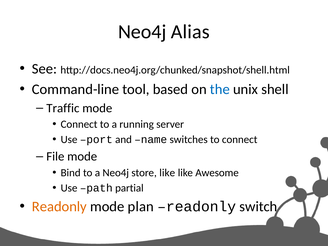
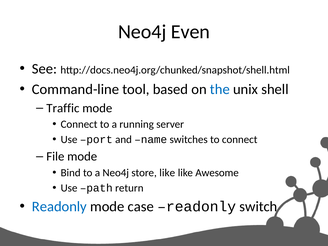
Alias: Alias -> Even
partial: partial -> return
Readonly at (59, 207) colour: orange -> blue
plan: plan -> case
